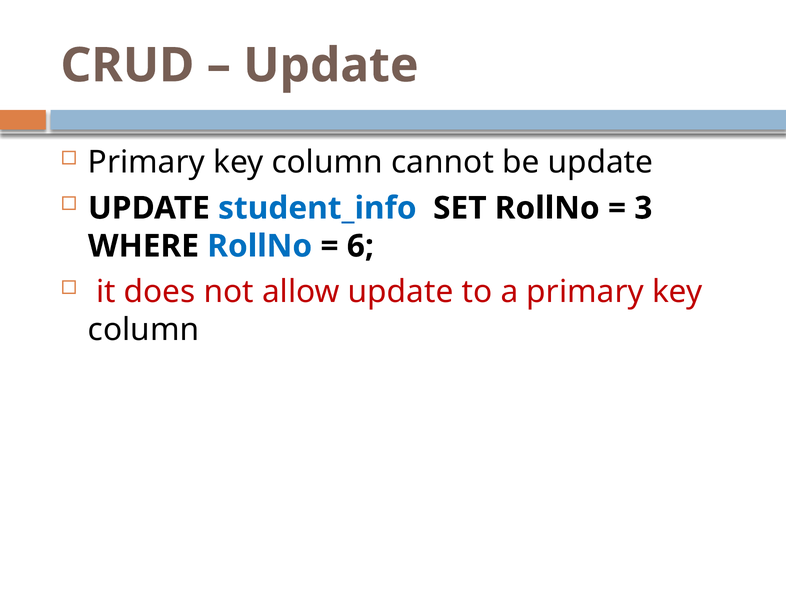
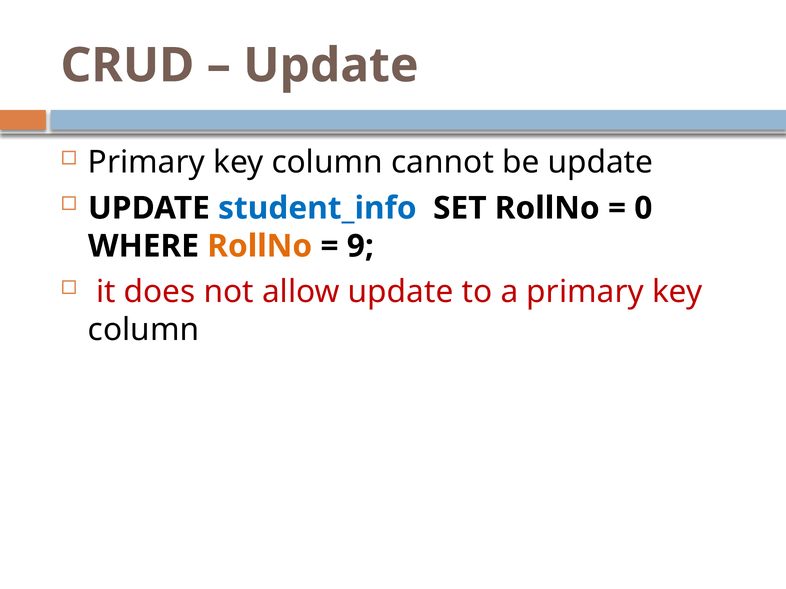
3: 3 -> 0
RollNo at (260, 246) colour: blue -> orange
6: 6 -> 9
